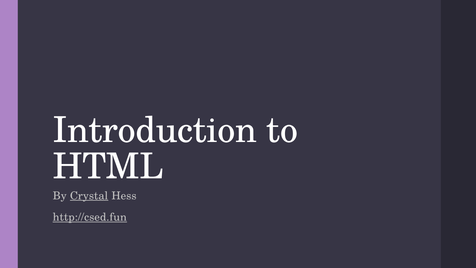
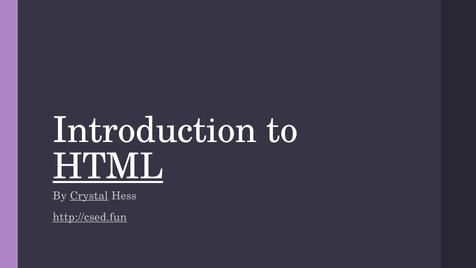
HTML underline: none -> present
